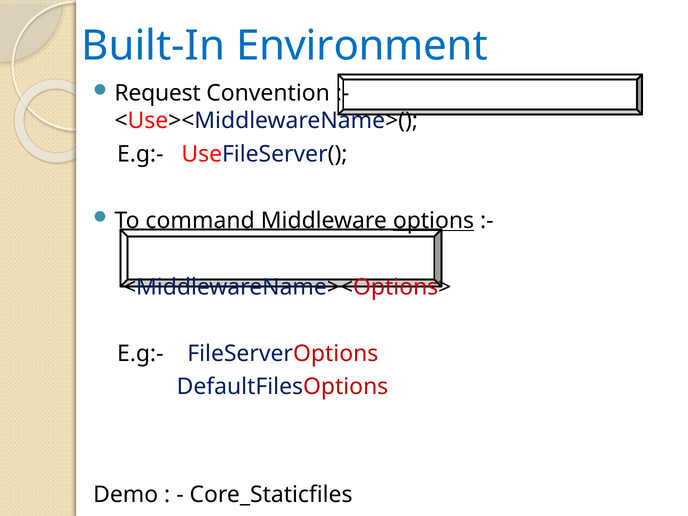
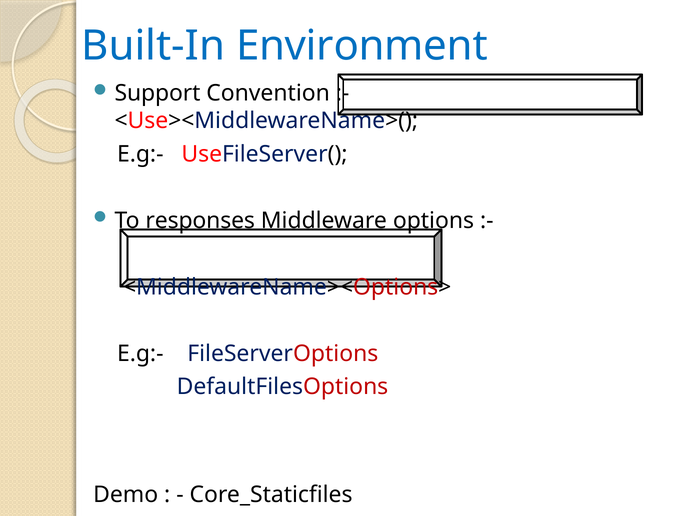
Request: Request -> Support
command: command -> responses
options underline: present -> none
